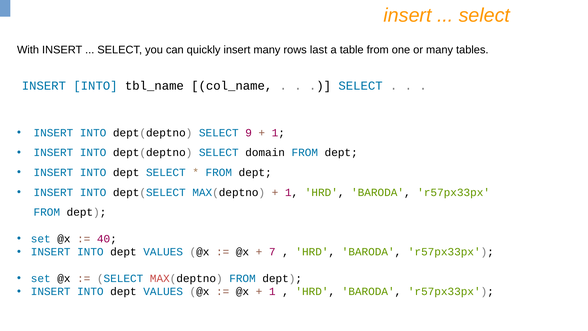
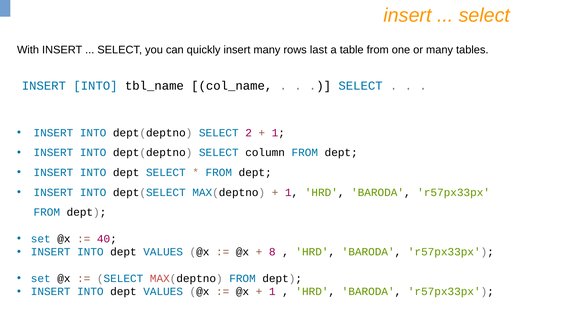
9: 9 -> 2
domain: domain -> column
7: 7 -> 8
